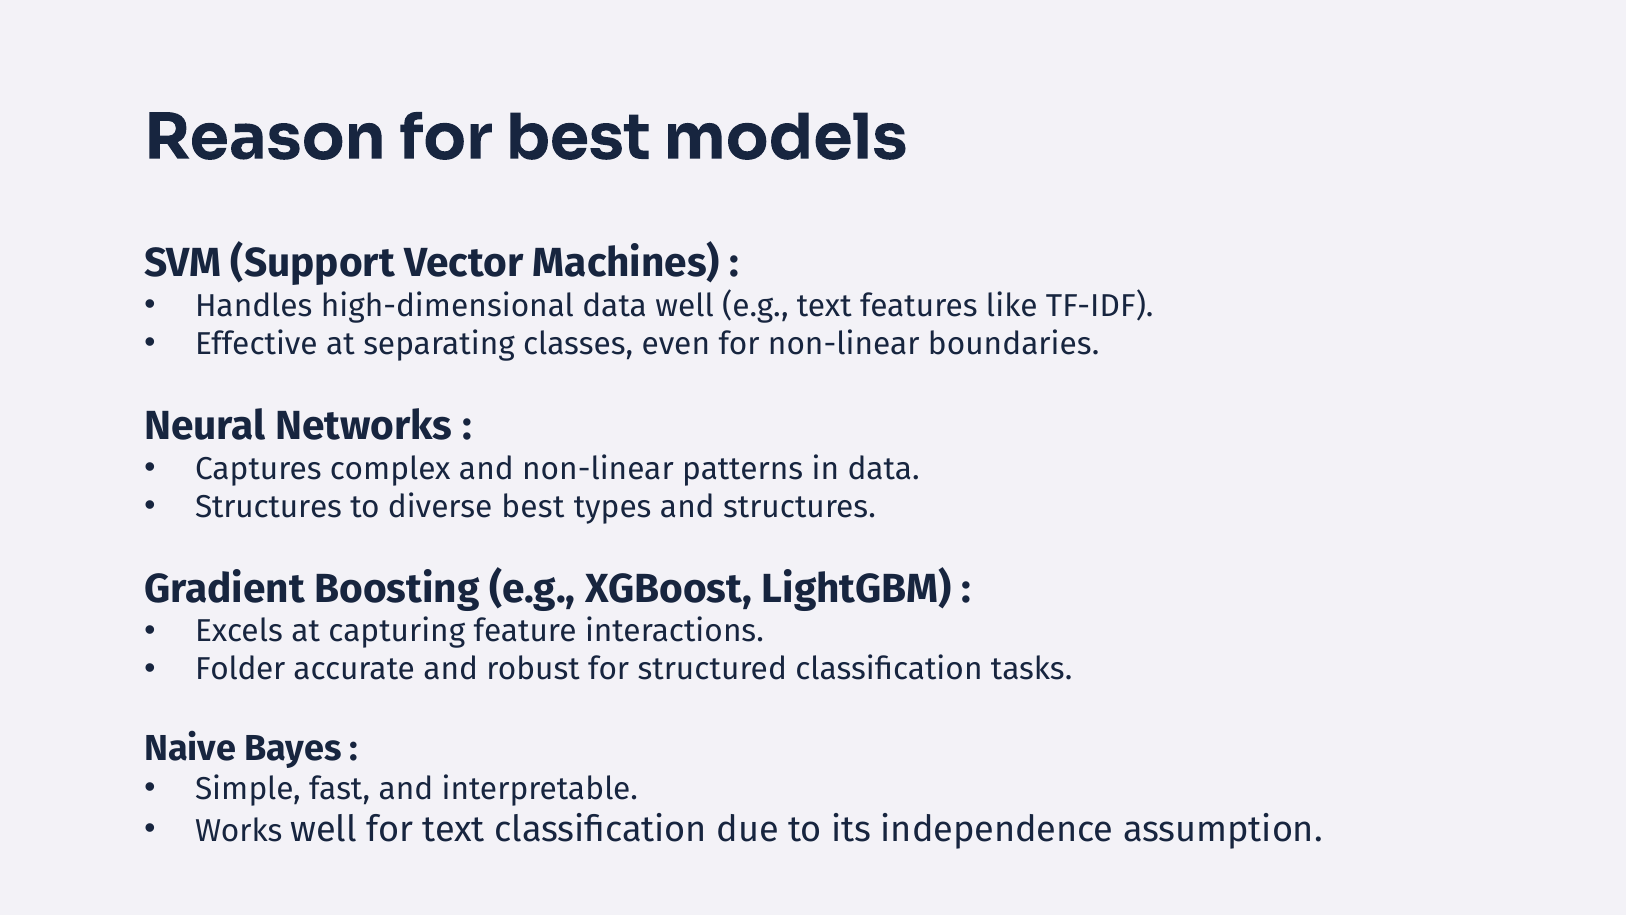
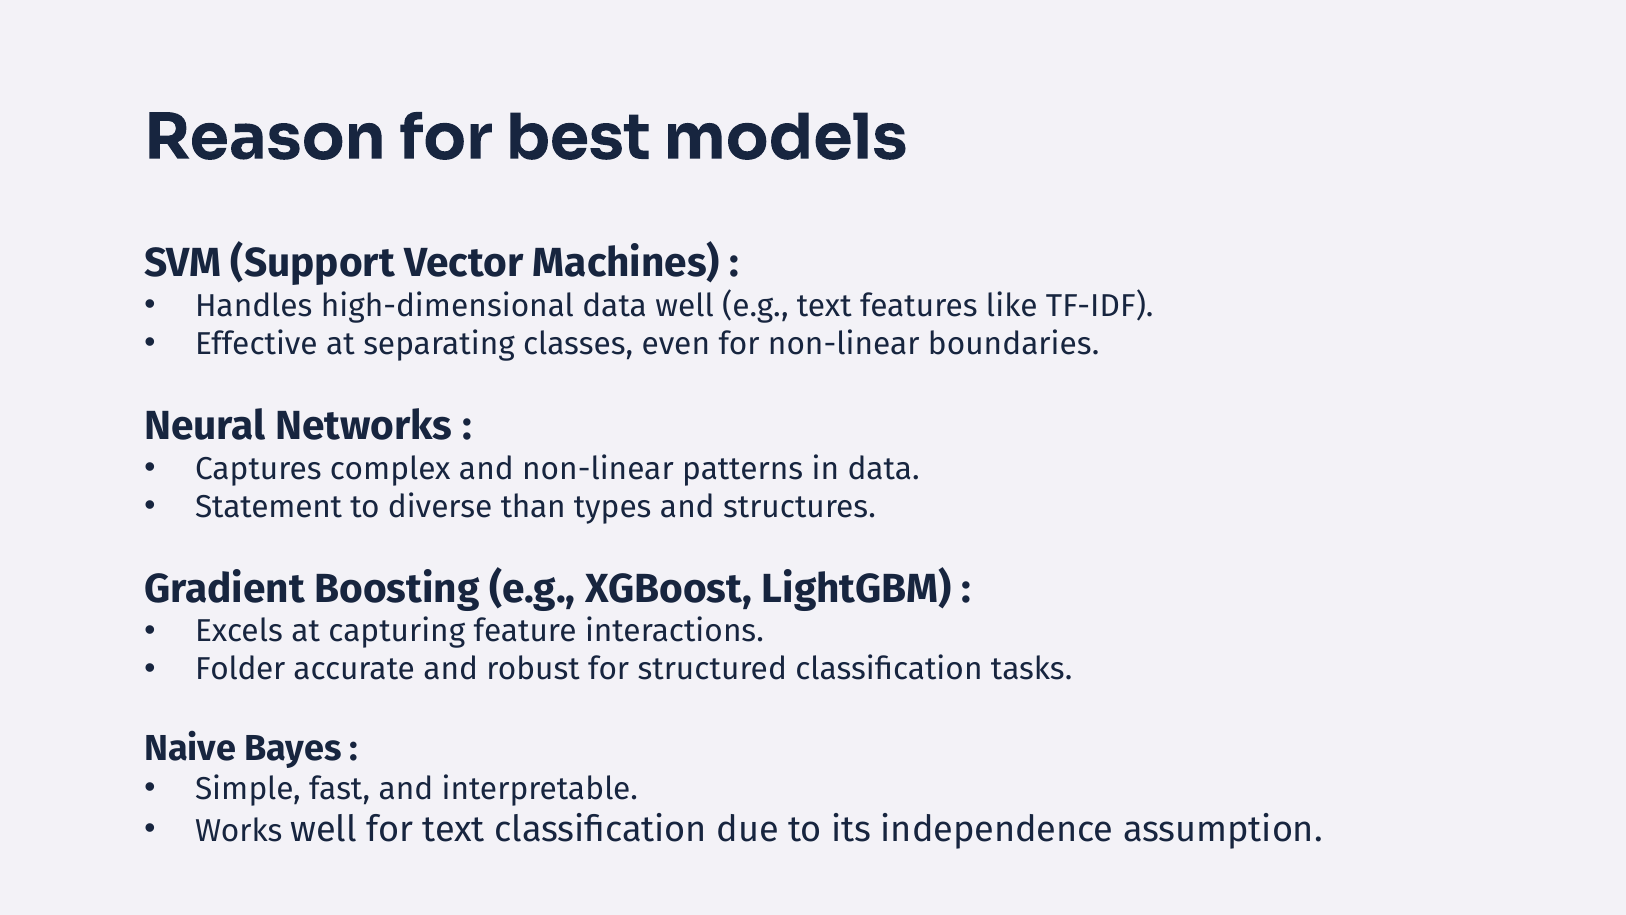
Structures at (269, 507): Structures -> Statement
diverse best: best -> than
